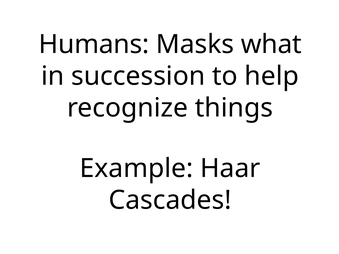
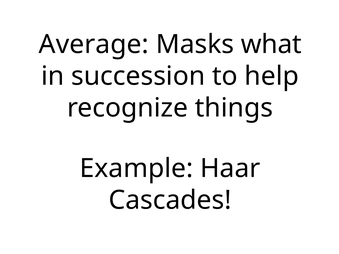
Humans: Humans -> Average
